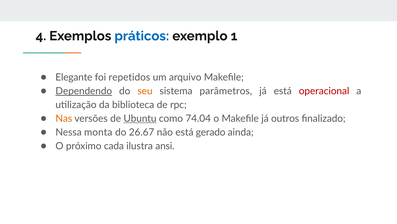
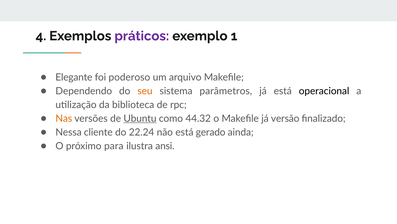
práticos colour: blue -> purple
repetidos: repetidos -> poderoso
Dependendo underline: present -> none
operacional colour: red -> black
74.04: 74.04 -> 44.32
outros: outros -> versão
monta: monta -> cliente
26.67: 26.67 -> 22.24
cada: cada -> para
